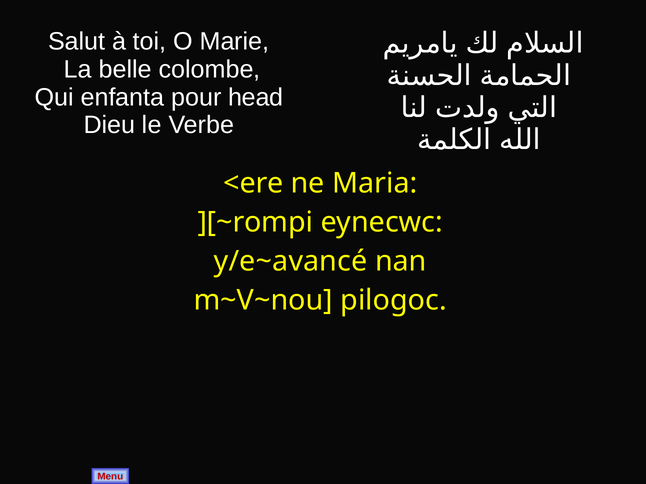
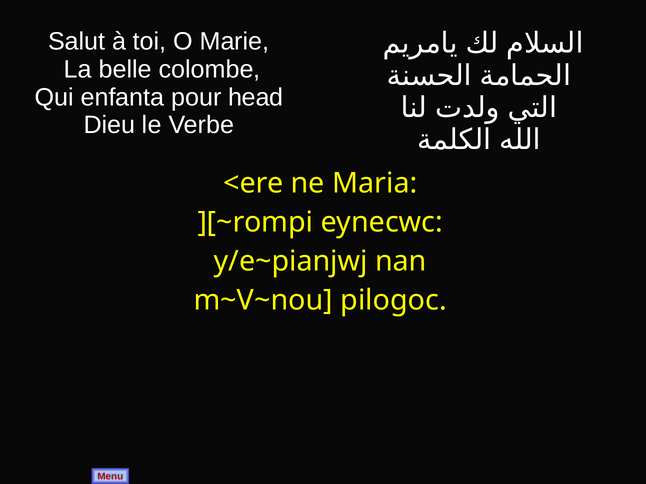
y/e~avancé: y/e~avancé -> y/e~pianjwj
